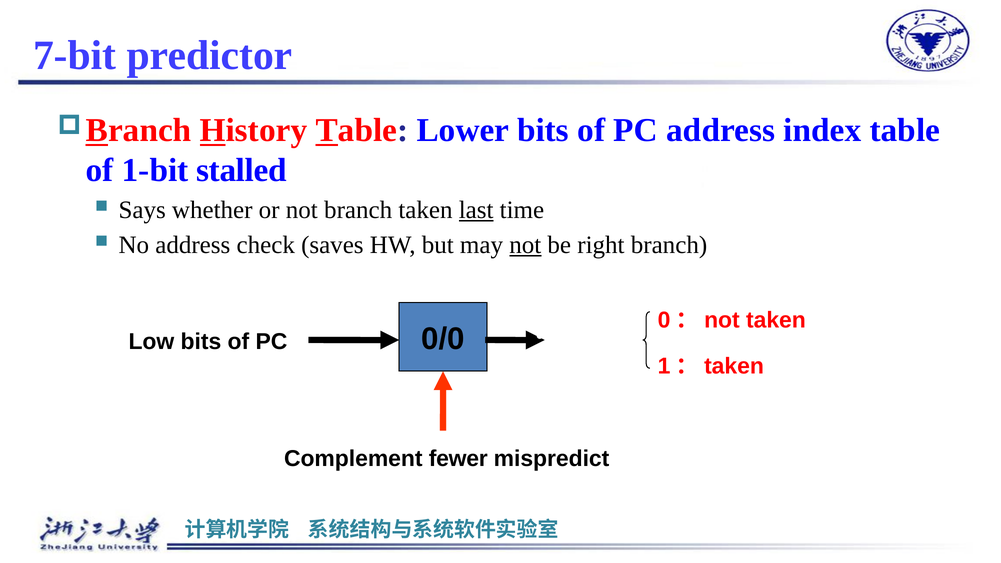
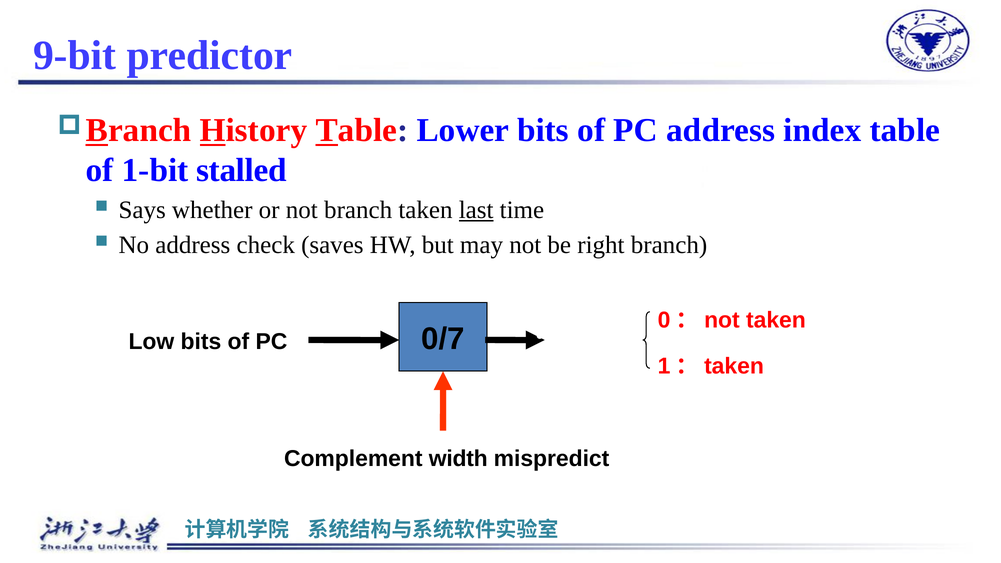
7-bit: 7-bit -> 9-bit
not at (525, 245) underline: present -> none
0/0: 0/0 -> 0/7
fewer: fewer -> width
